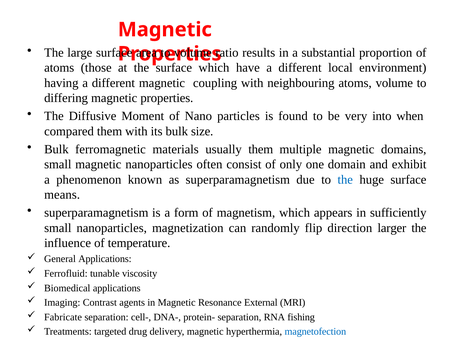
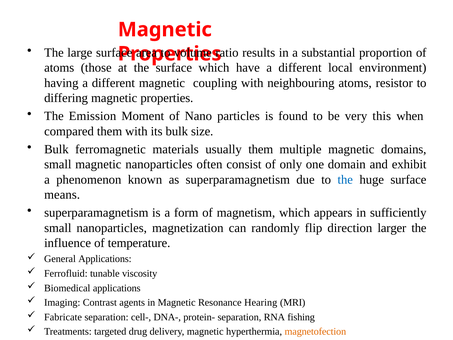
atoms volume: volume -> resistor
Diffusive: Diffusive -> Emission
into: into -> this
External: External -> Hearing
magnetofection colour: blue -> orange
